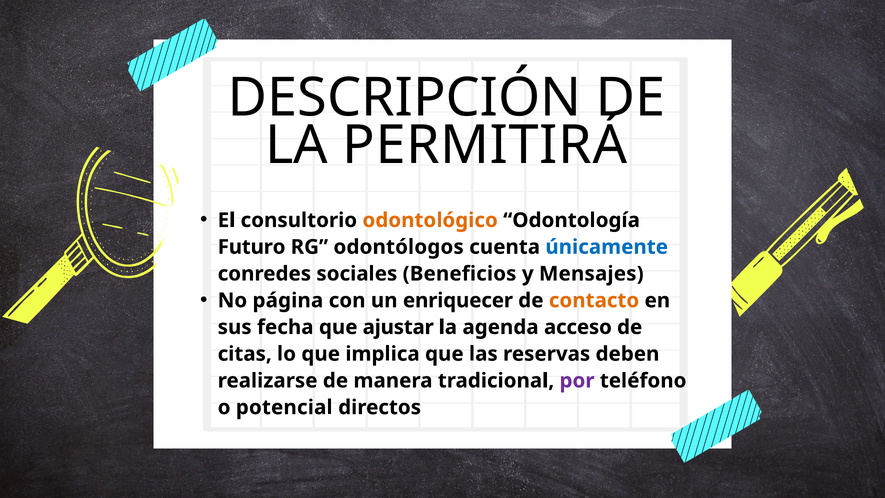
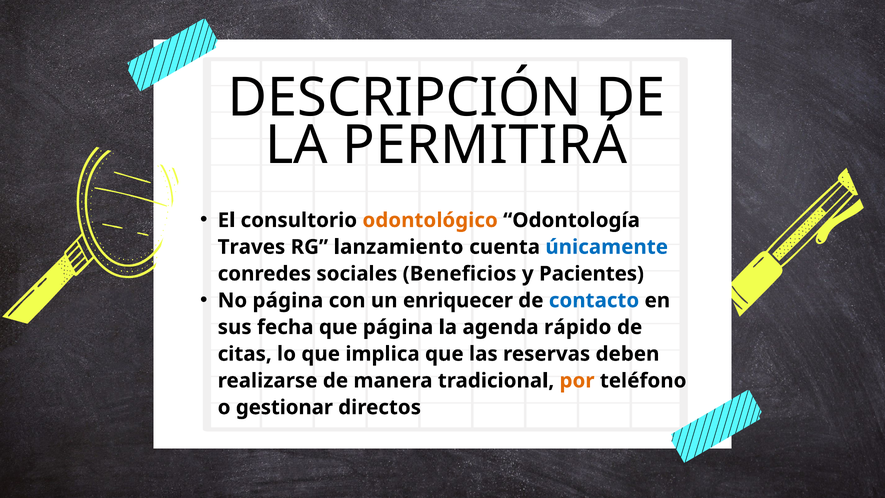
Futuro: Futuro -> Traves
odontólogos: odontólogos -> lanzamiento
Mensajes: Mensajes -> Pacientes
contacto colour: orange -> blue
que ajustar: ajustar -> página
acceso: acceso -> rápido
por colour: purple -> orange
potencial: potencial -> gestionar
